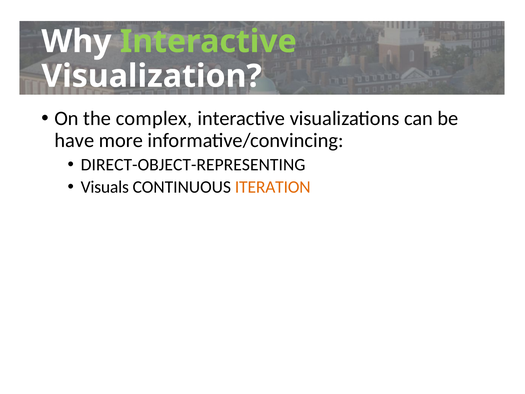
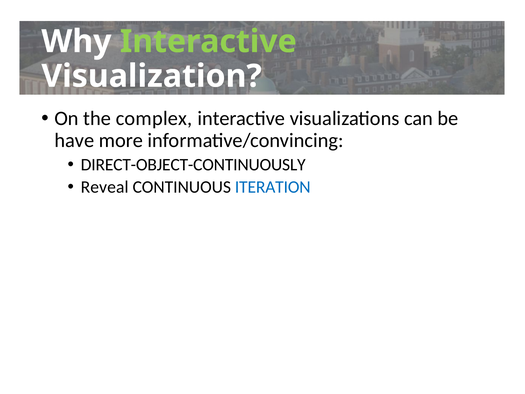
DIRECT-OBJECT-REPRESENTING: DIRECT-OBJECT-REPRESENTING -> DIRECT-OBJECT-CONTINUOUSLY
Visuals: Visuals -> Reveal
ITERATION colour: orange -> blue
